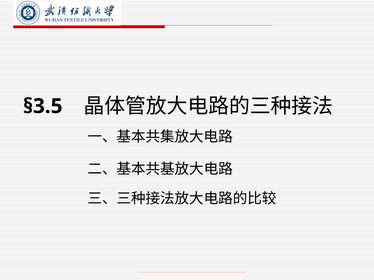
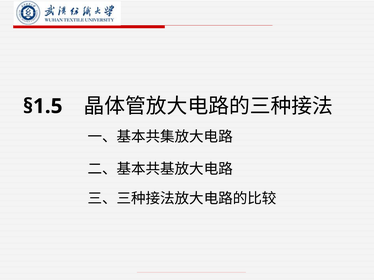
§3.5: §3.5 -> §1.5
